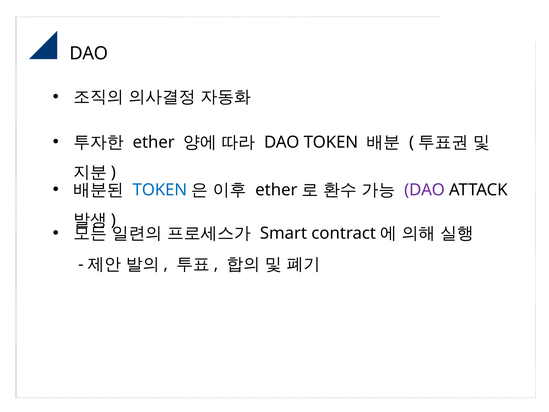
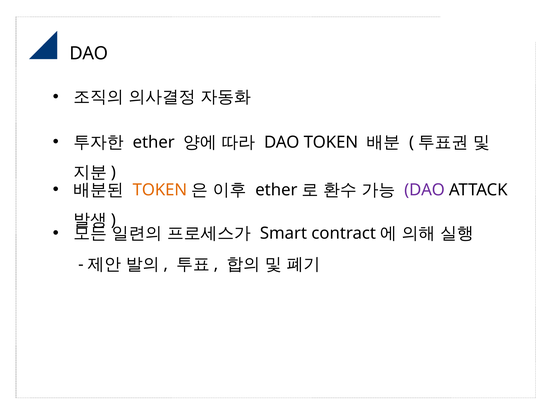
TOKEN at (160, 190) colour: blue -> orange
